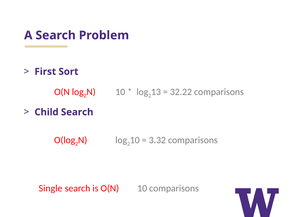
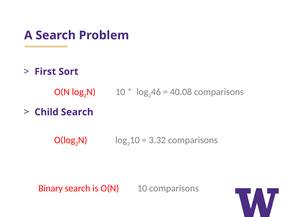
13: 13 -> 46
32.22: 32.22 -> 40.08
Single: Single -> Binary
